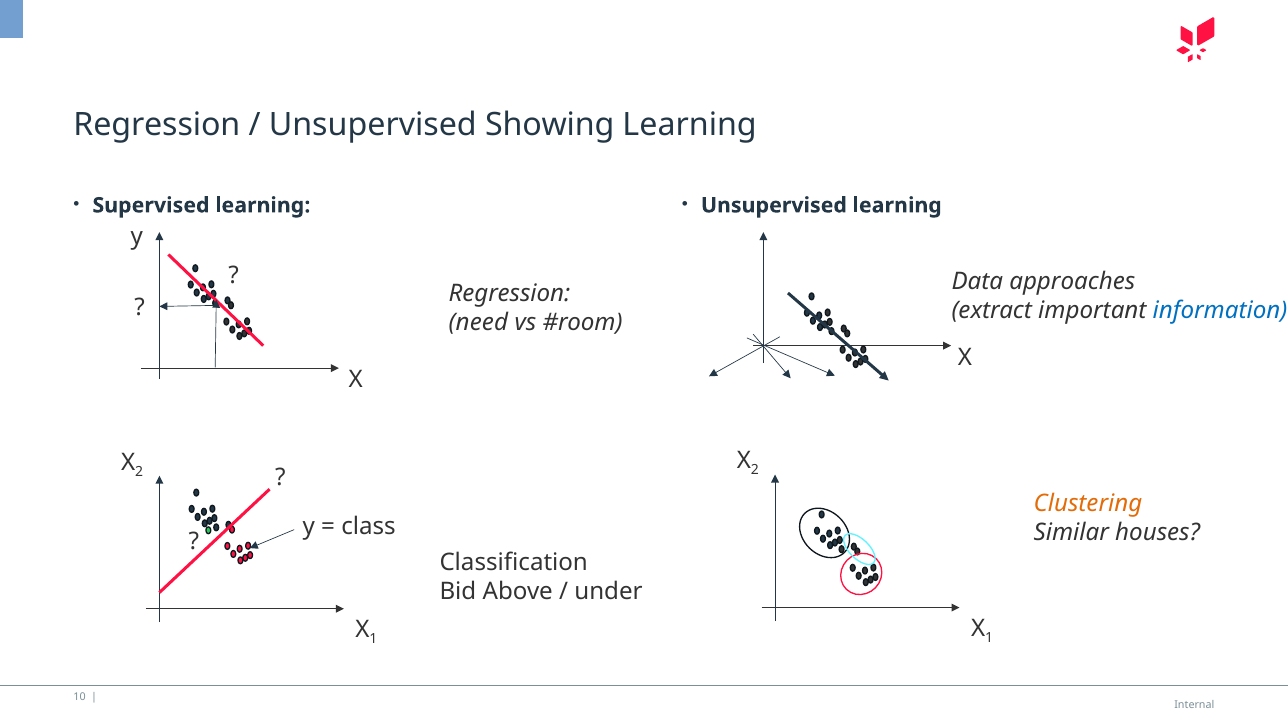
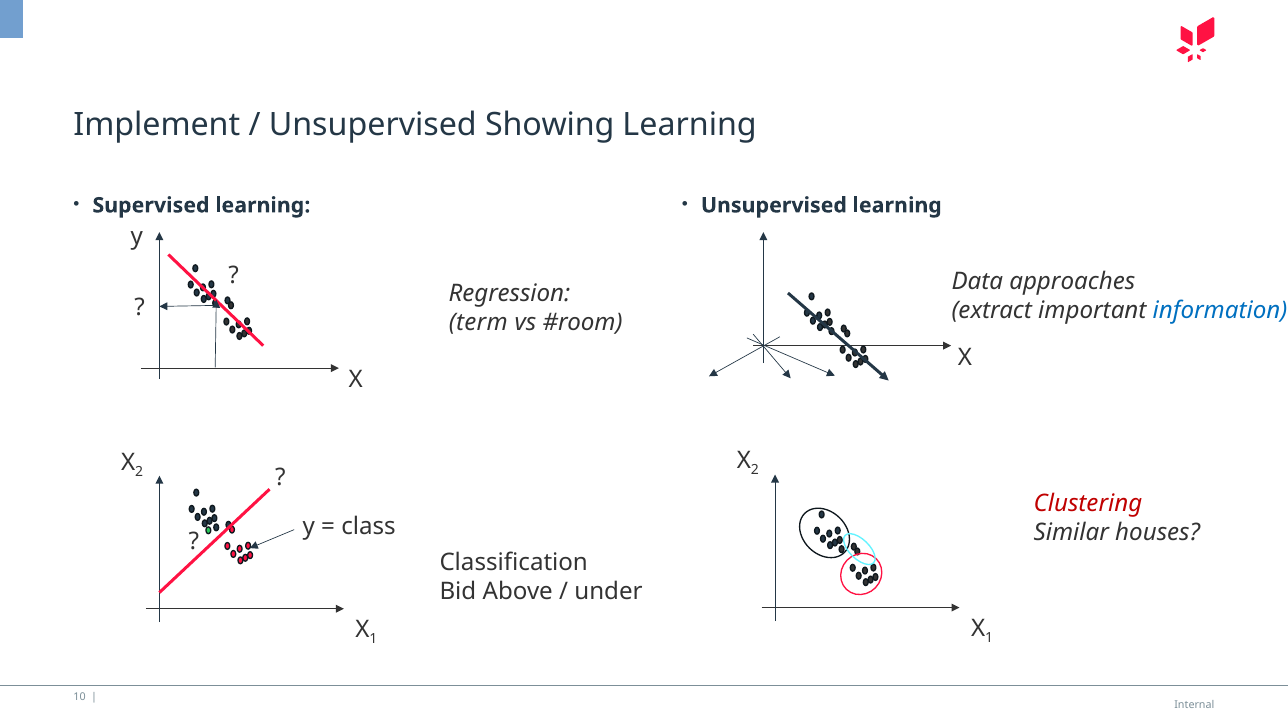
Regression at (157, 125): Regression -> Implement
need: need -> term
Clustering colour: orange -> red
